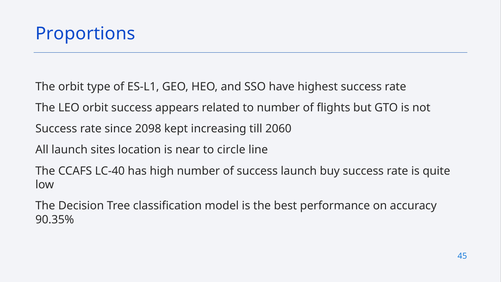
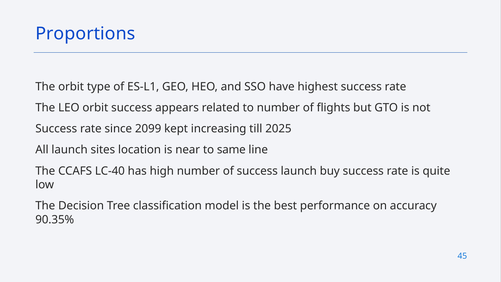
2098: 2098 -> 2099
2060: 2060 -> 2025
circle: circle -> same
